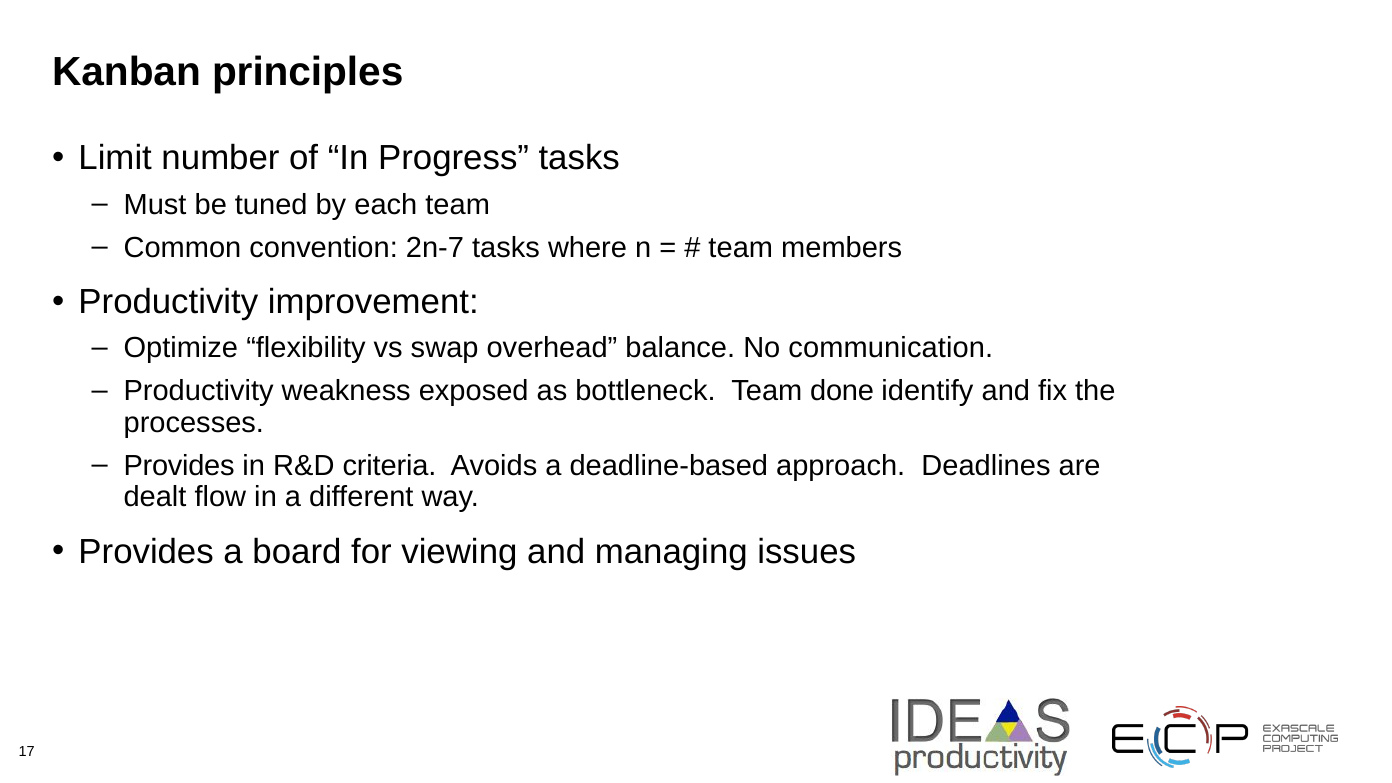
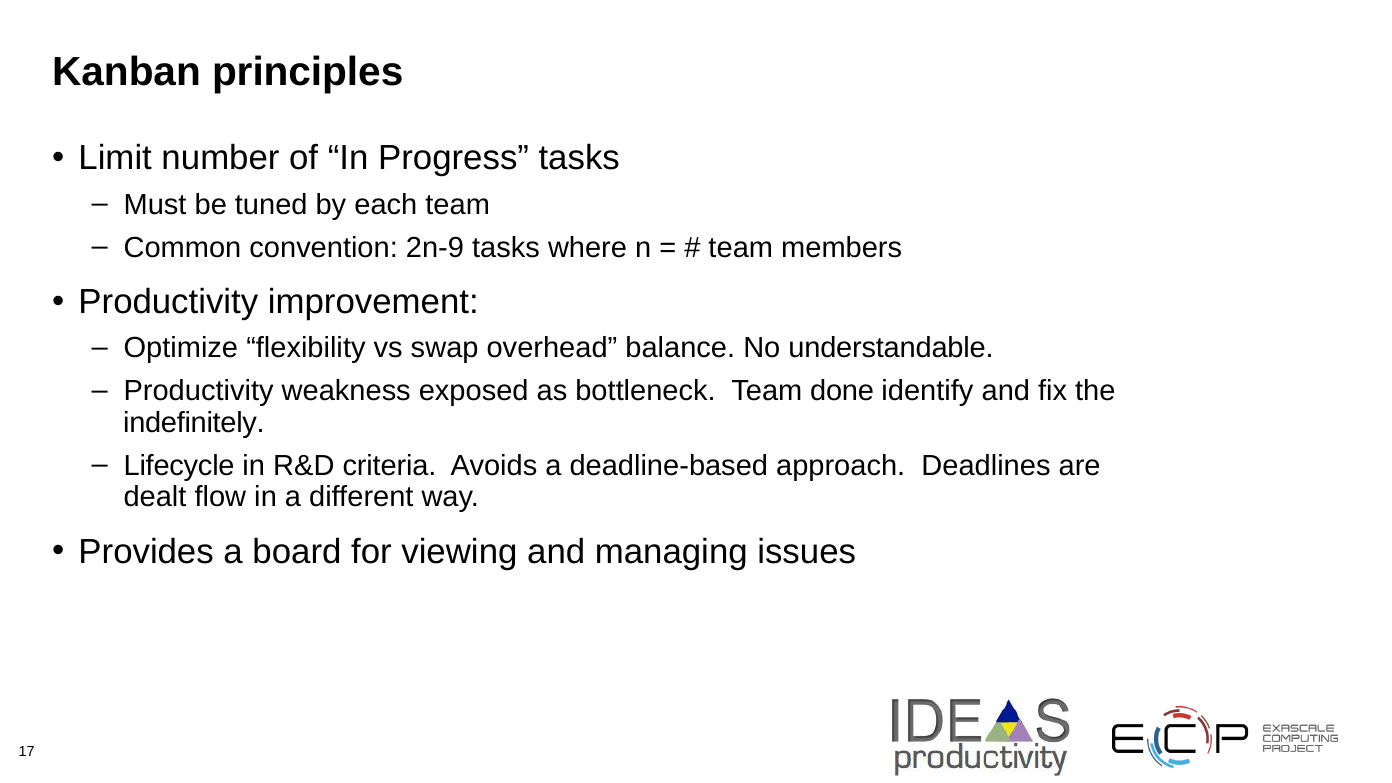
2n-7: 2n-7 -> 2n-9
communication: communication -> understandable
processes: processes -> indefinitely
Provides at (179, 466): Provides -> Lifecycle
